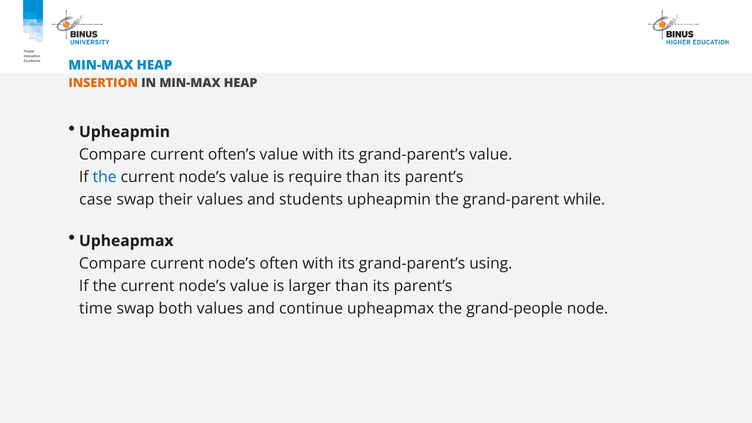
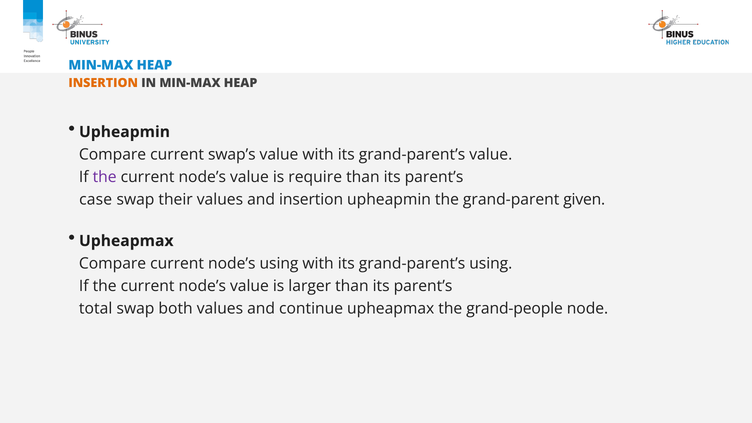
often’s: often’s -> swap’s
the at (105, 177) colour: blue -> purple
and students: students -> insertion
while: while -> given
node’s often: often -> using
time: time -> total
